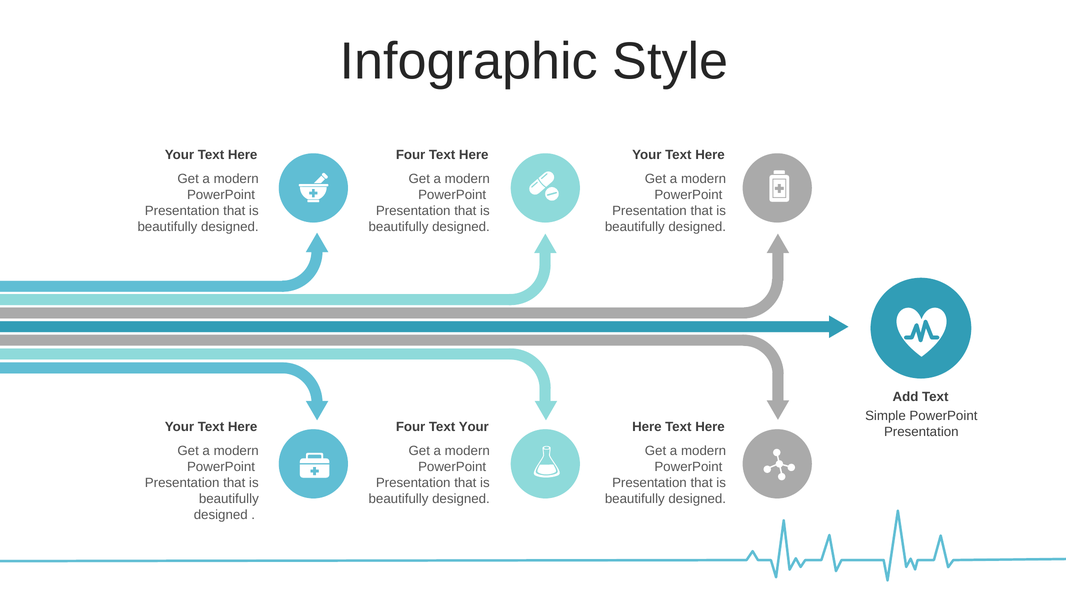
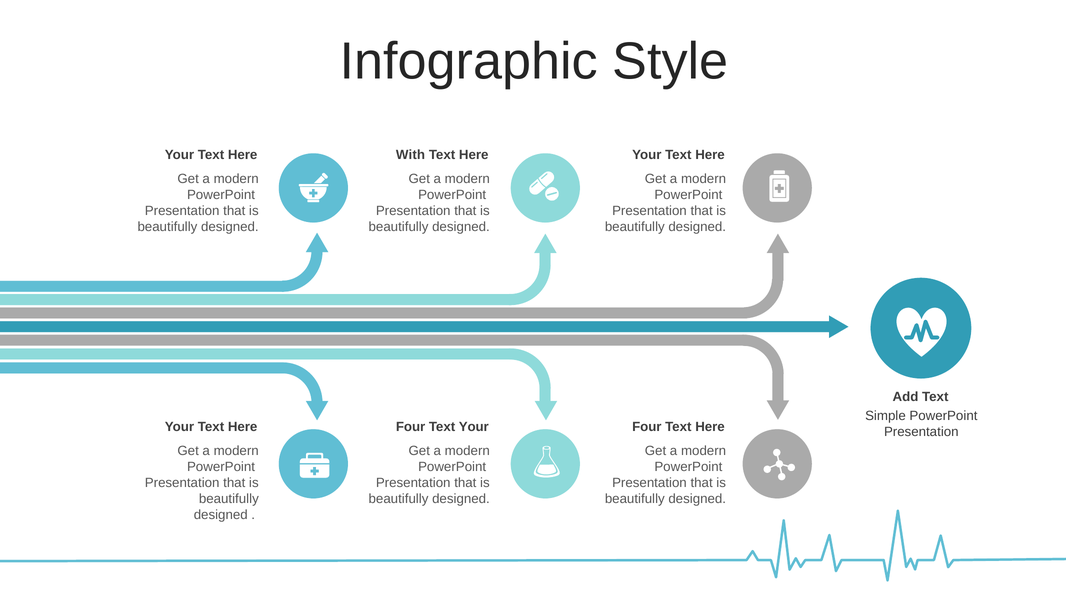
Four at (411, 155): Four -> With
Here at (647, 427): Here -> Four
